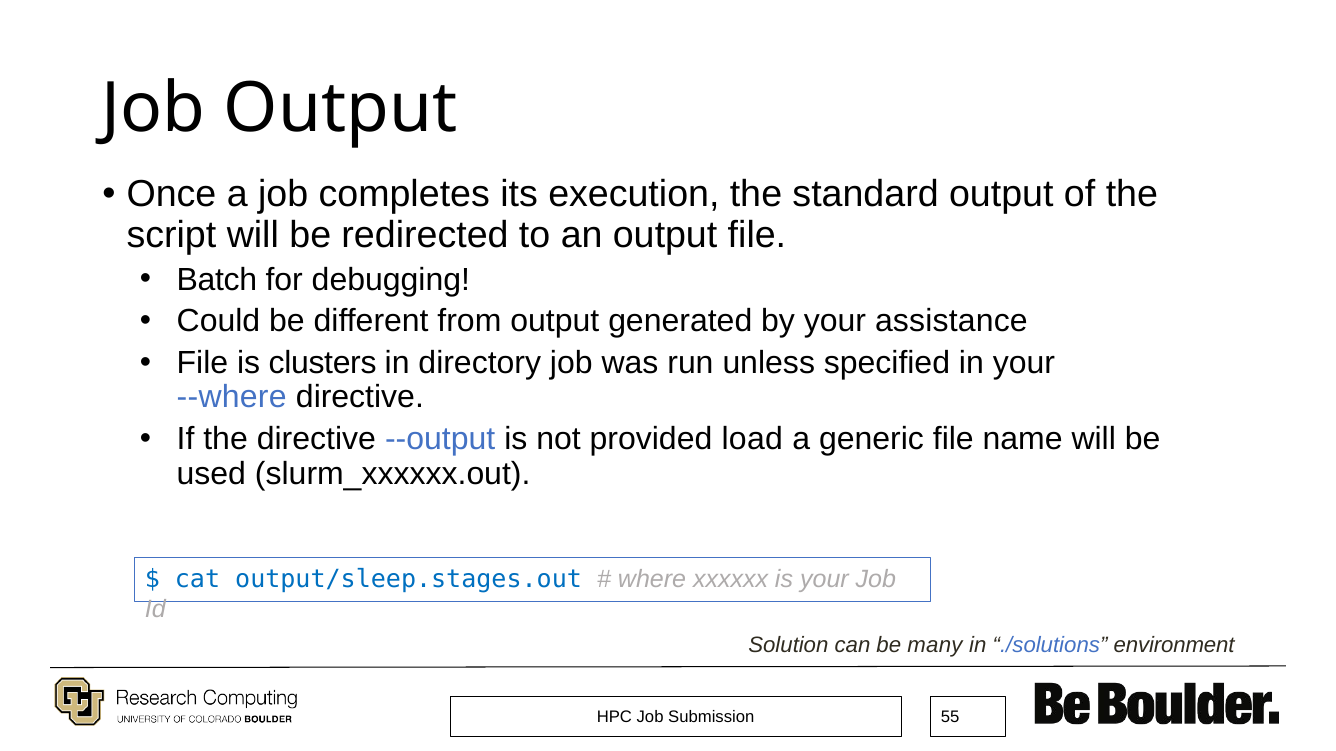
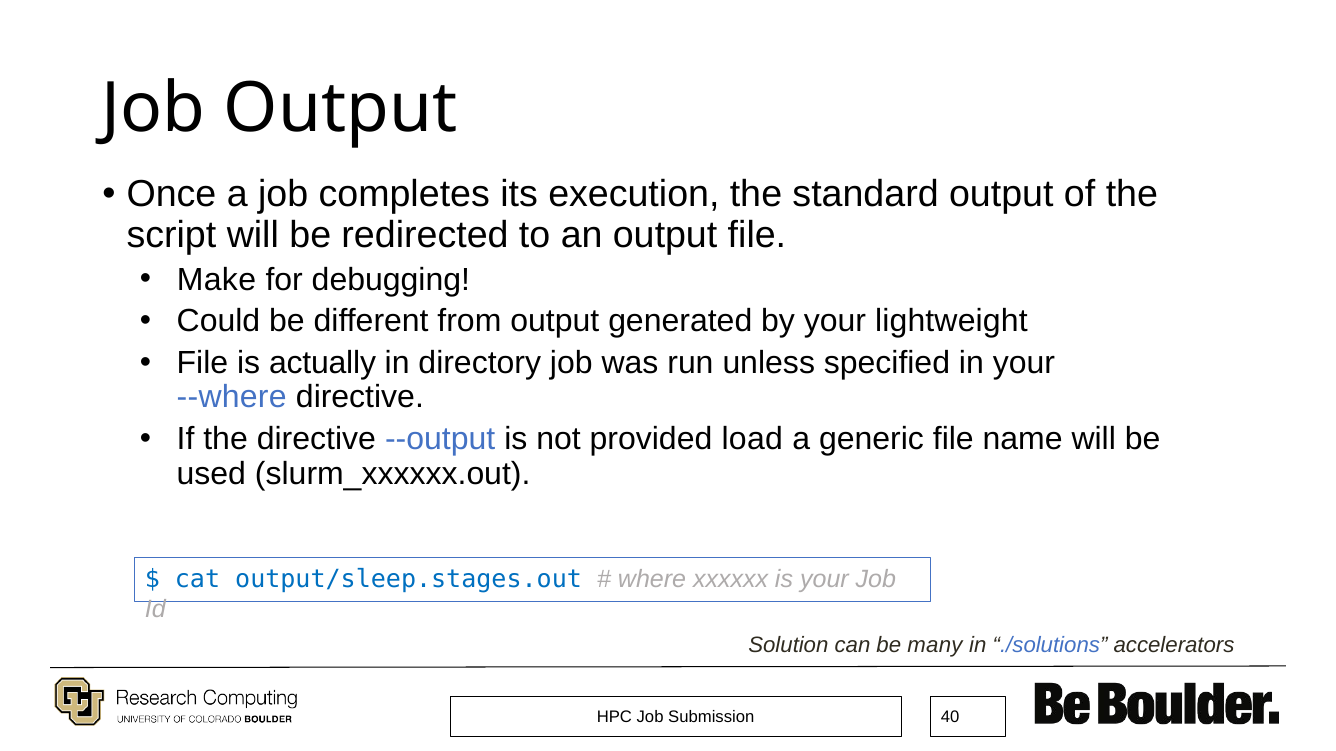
Batch: Batch -> Make
assistance: assistance -> lightweight
clusters: clusters -> actually
environment: environment -> accelerators
55: 55 -> 40
